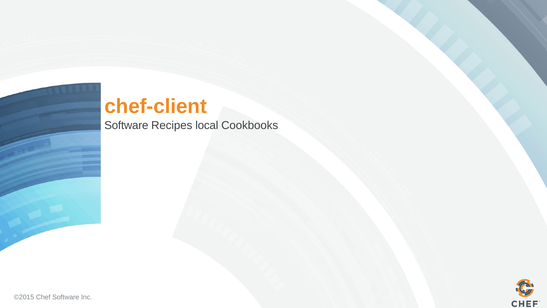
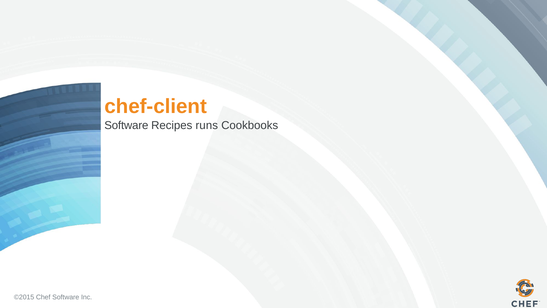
local: local -> runs
